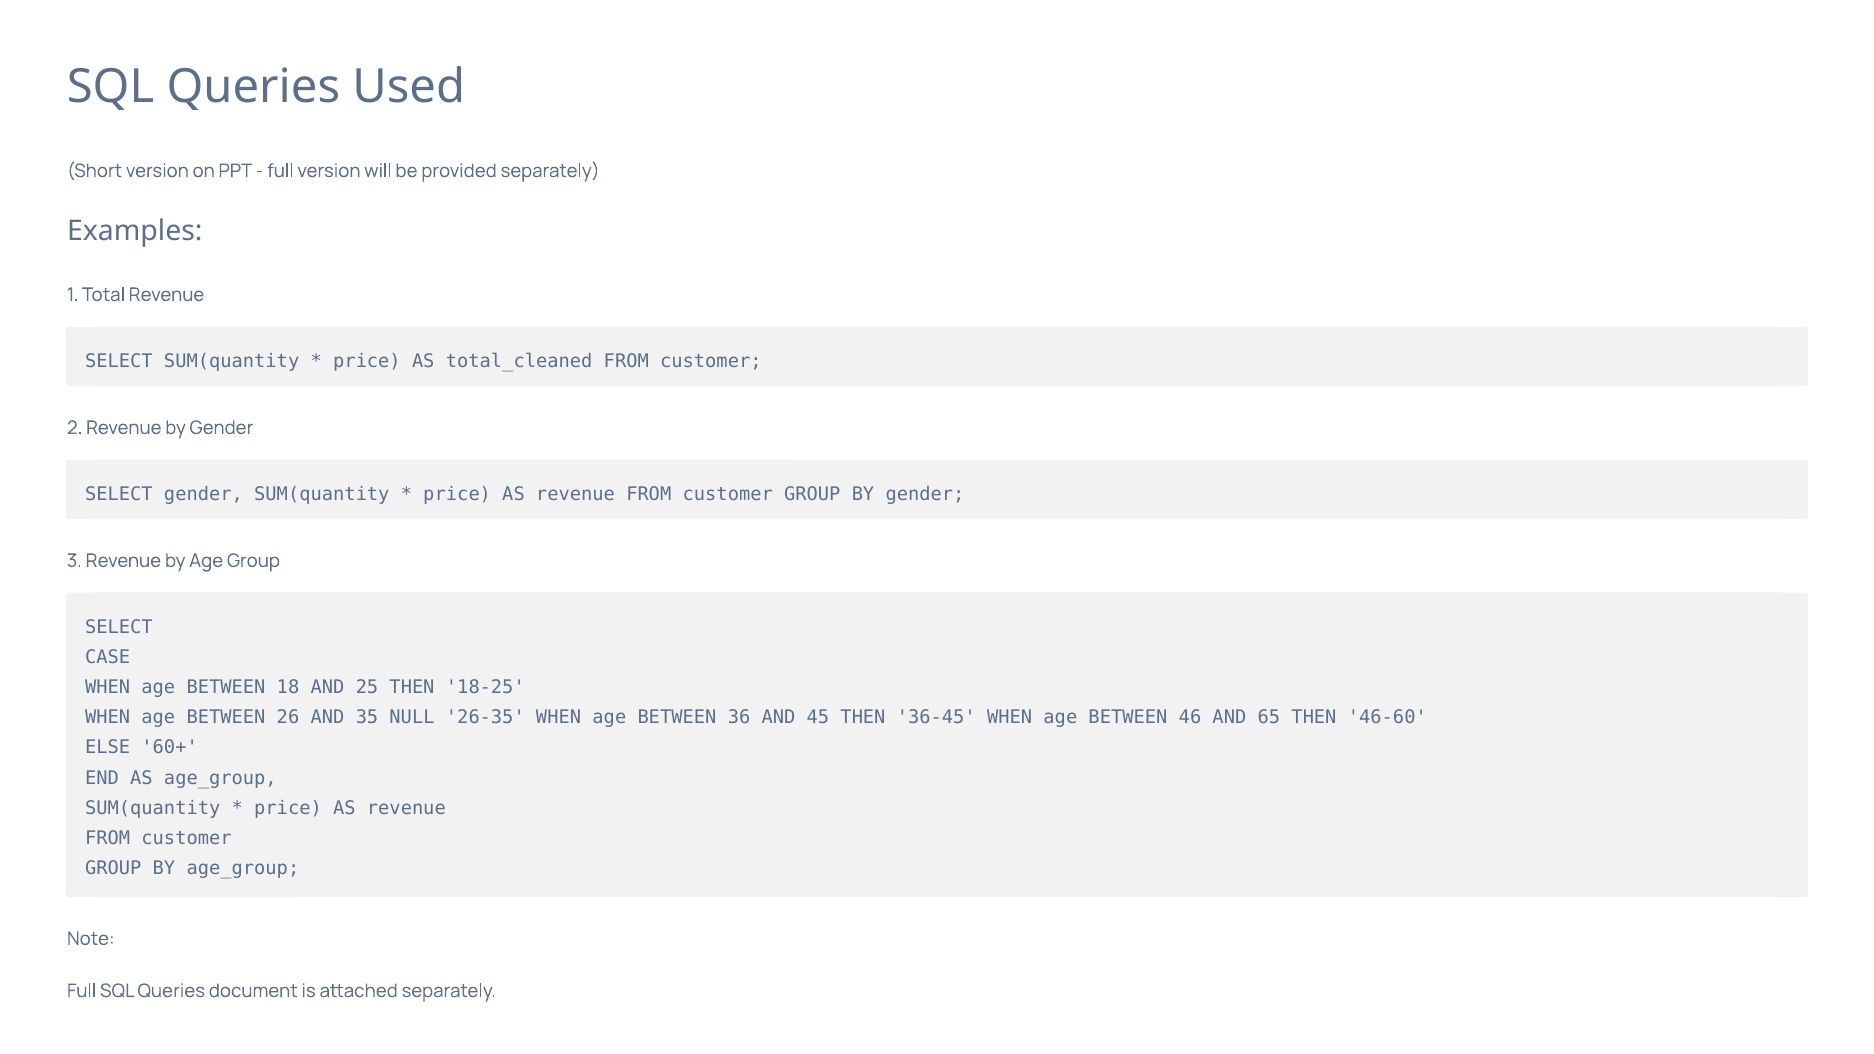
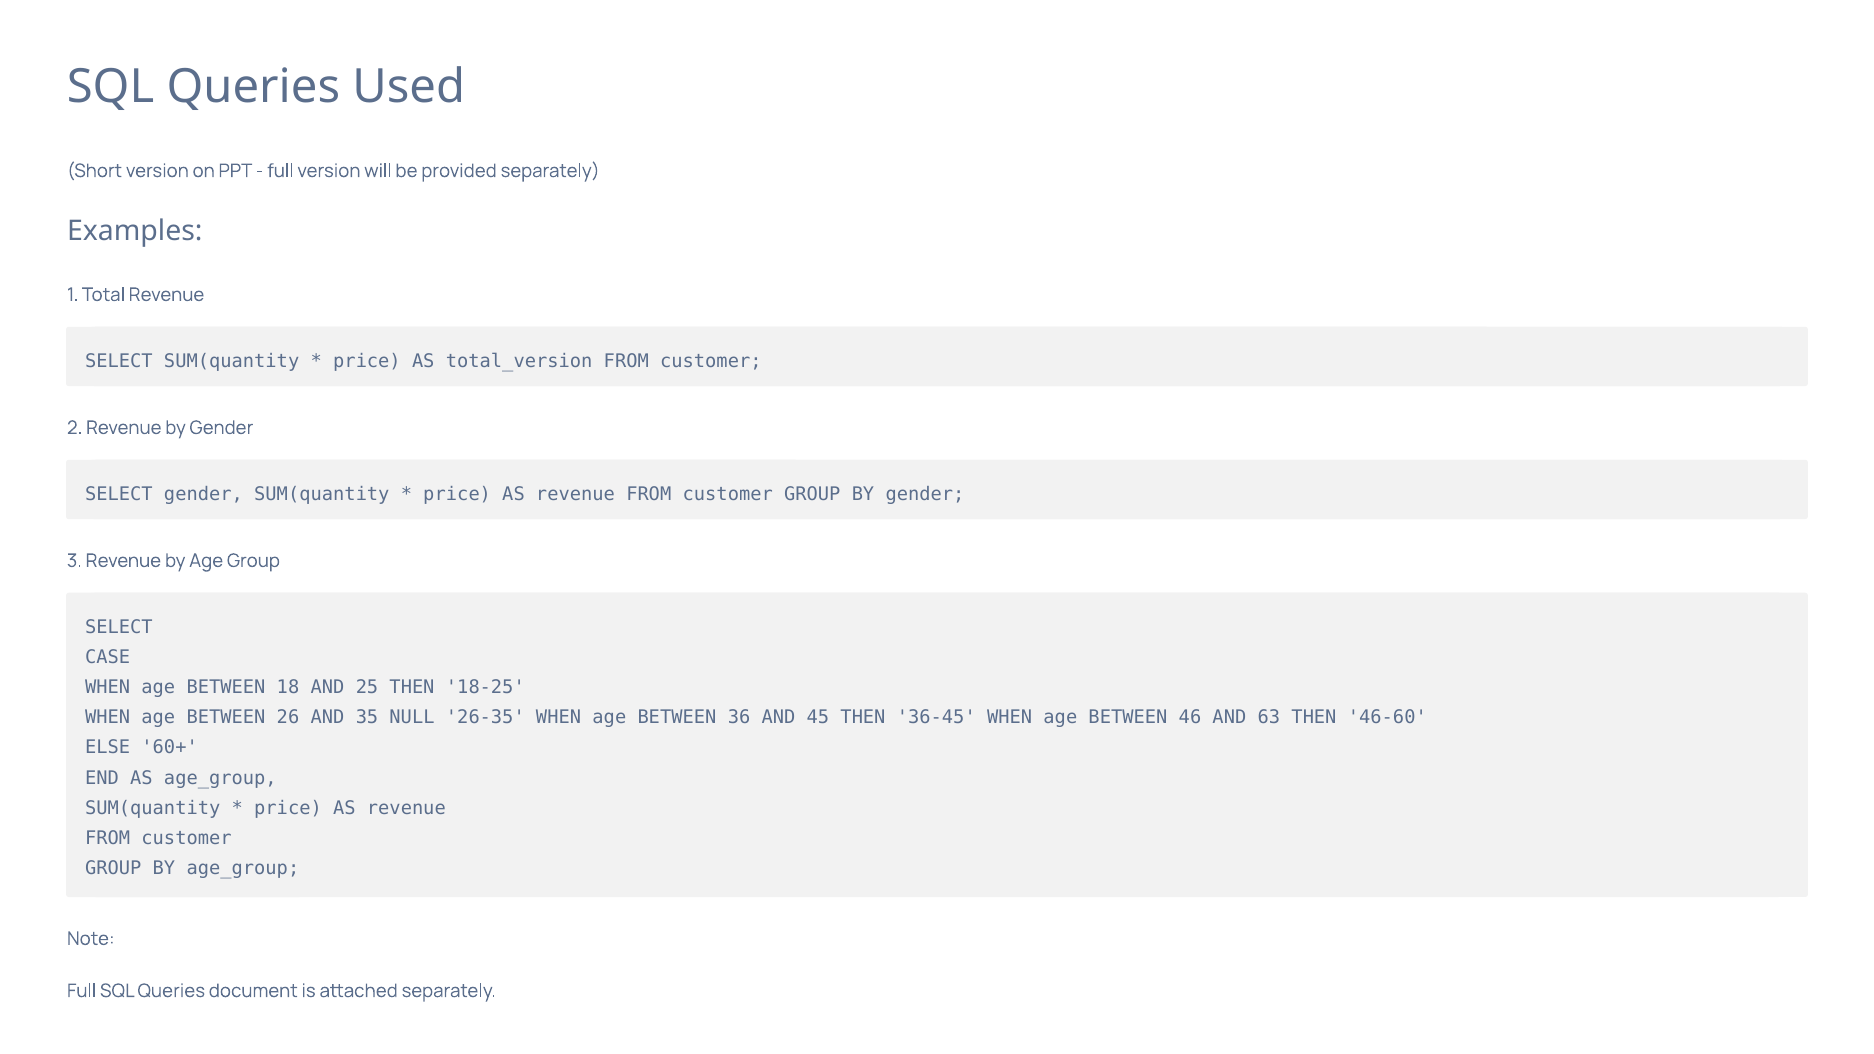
total_cleaned: total_cleaned -> total_version
65: 65 -> 63
